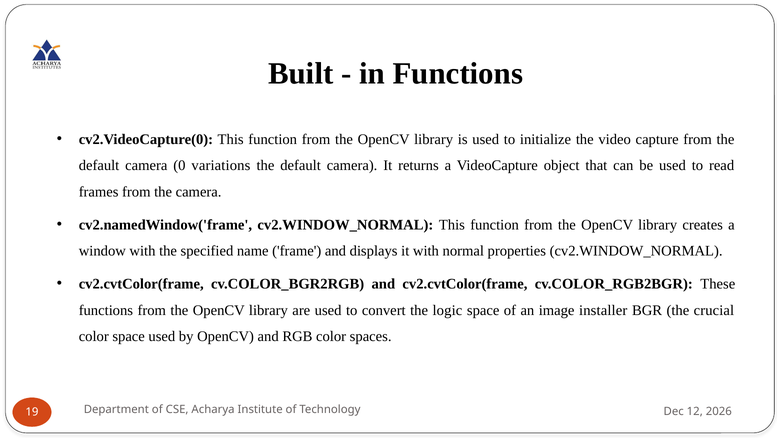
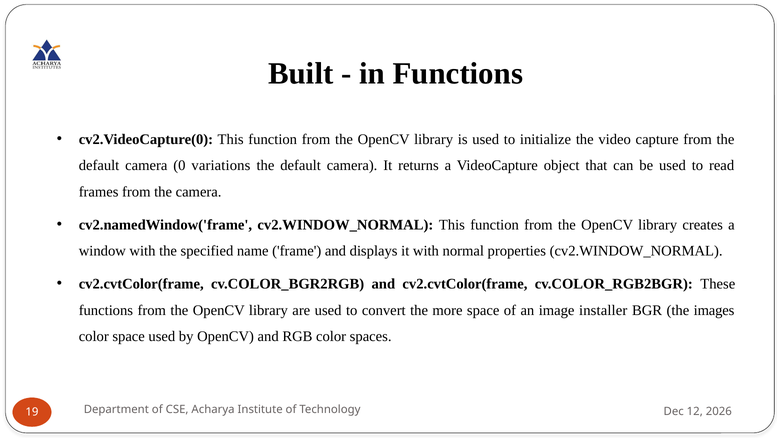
logic: logic -> more
crucial: crucial -> images
